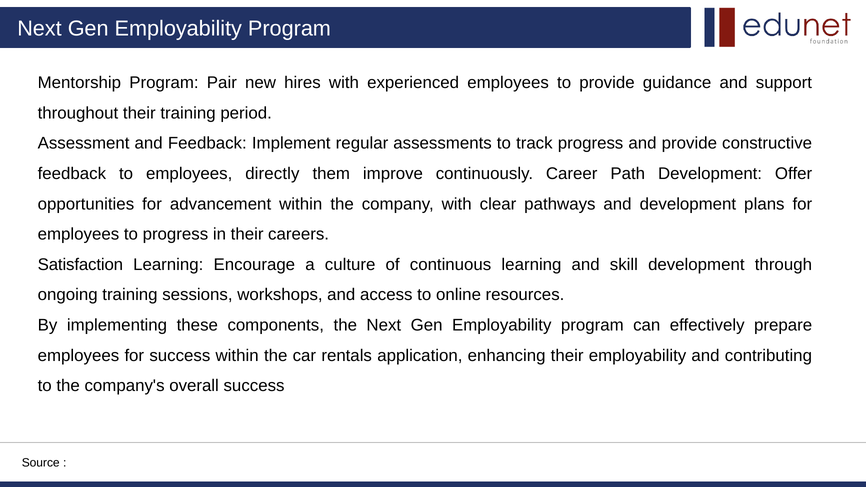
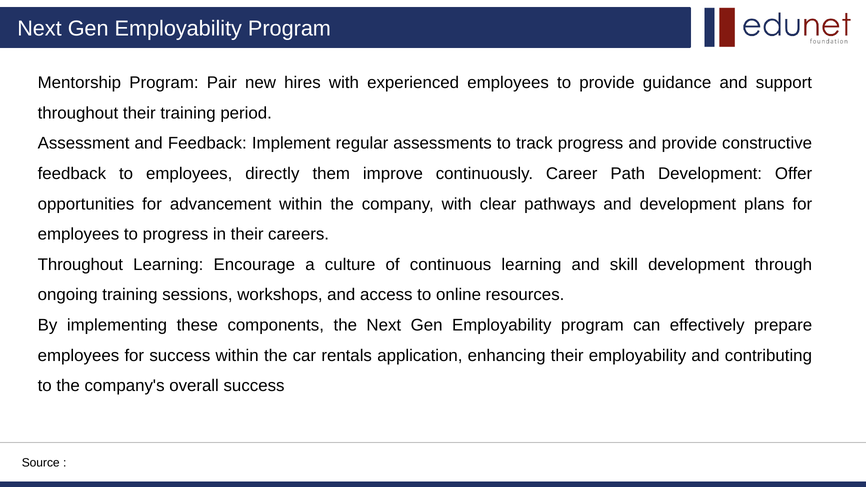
Satisfaction at (80, 265): Satisfaction -> Throughout
